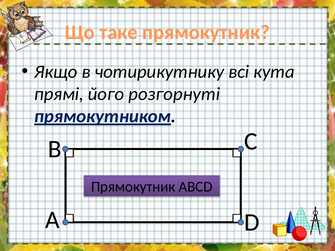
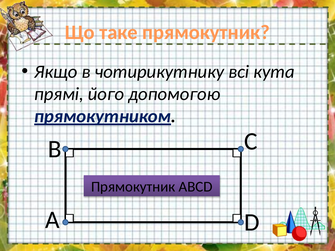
розгорнуті: розгорнуті -> допомогою
